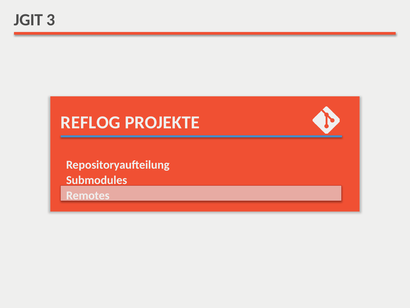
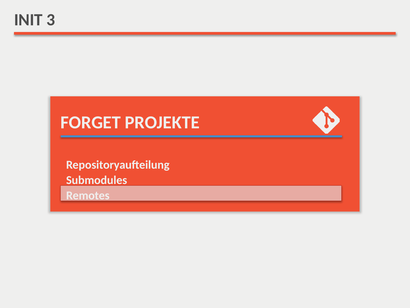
JGIT: JGIT -> INIT
REFLOG: REFLOG -> FORGET
